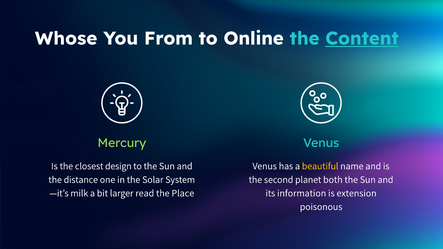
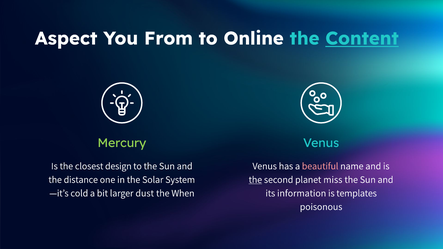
Whose: Whose -> Aspect
beautiful colour: yellow -> pink
the at (255, 180) underline: none -> present
both: both -> miss
milk: milk -> cold
read: read -> dust
Place: Place -> When
extension: extension -> templates
